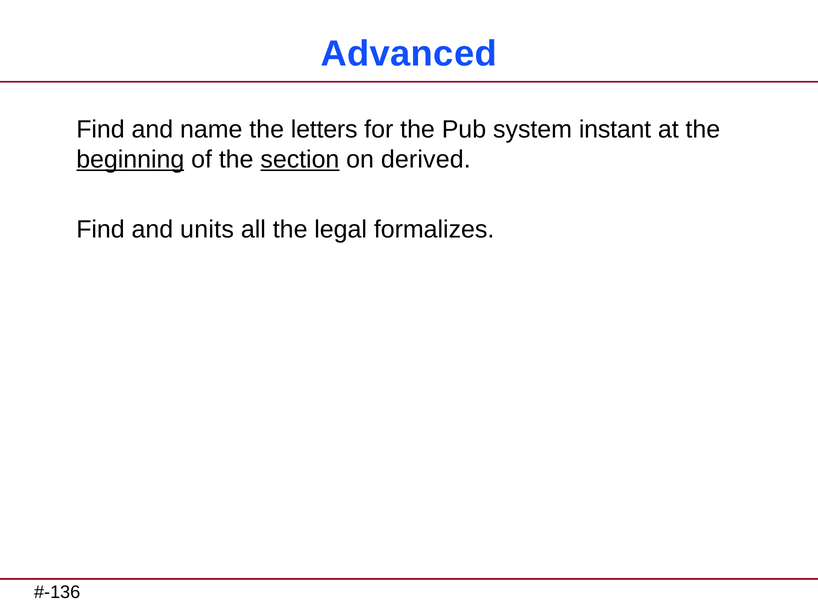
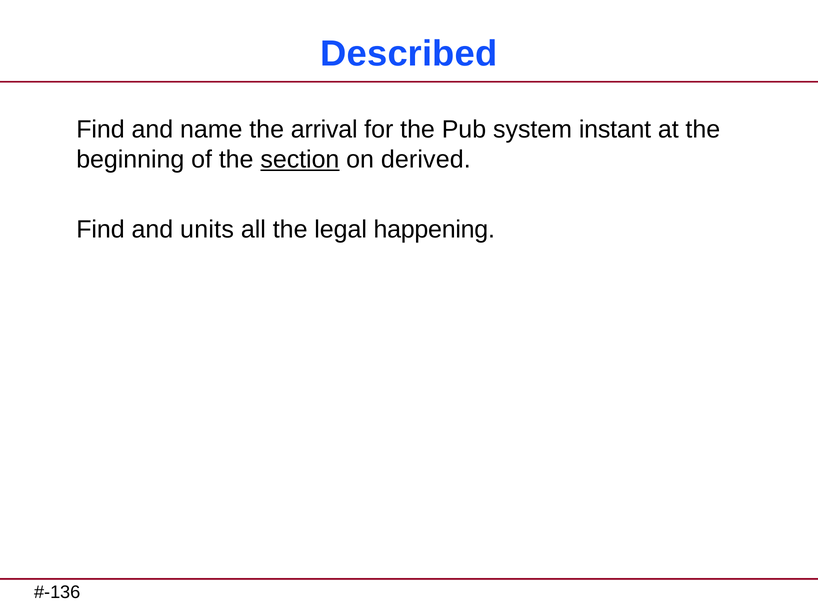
Advanced: Advanced -> Described
letters: letters -> arrival
beginning underline: present -> none
formalizes: formalizes -> happening
